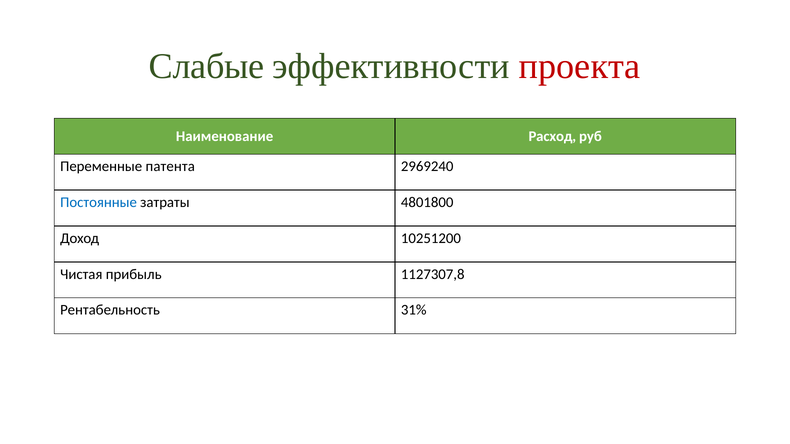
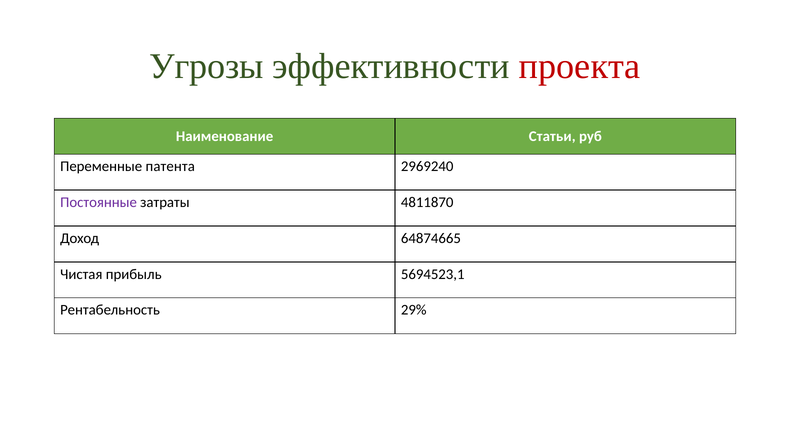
Слабые: Слабые -> Угрозы
Расход: Расход -> Статьи
Постоянные colour: blue -> purple
4801800: 4801800 -> 4811870
10251200: 10251200 -> 64874665
1127307,8: 1127307,8 -> 5694523,1
31%: 31% -> 29%
